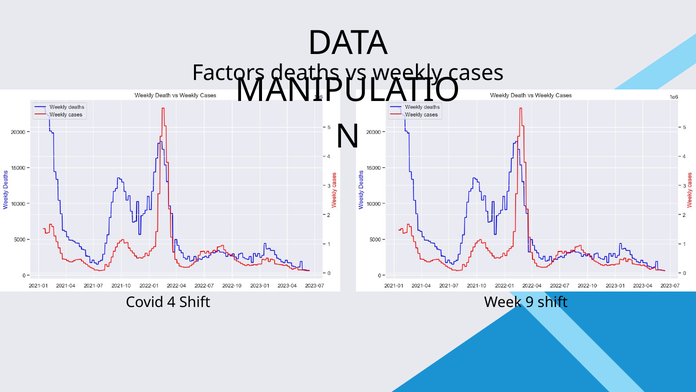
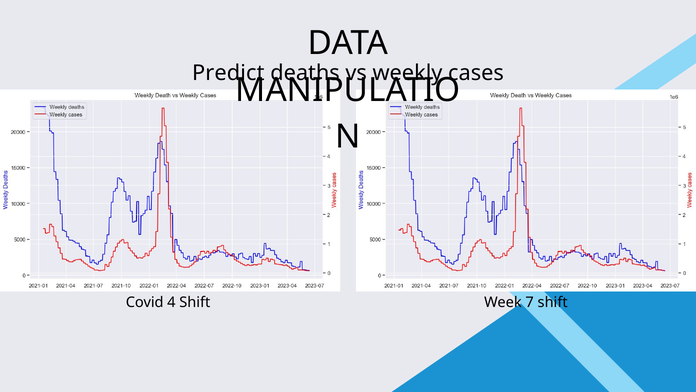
Factors: Factors -> Predict
9: 9 -> 7
